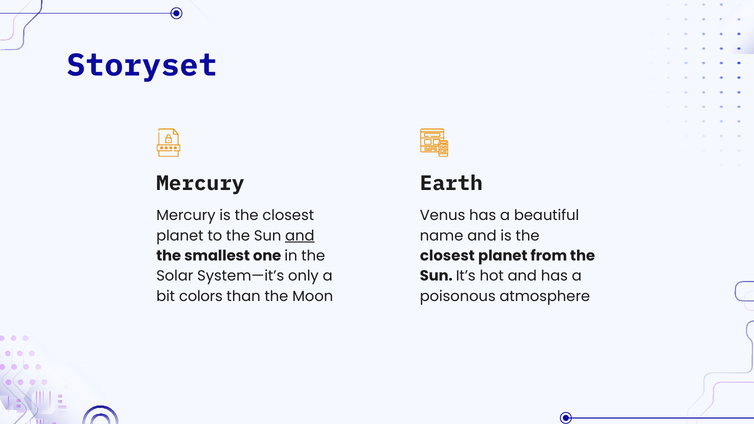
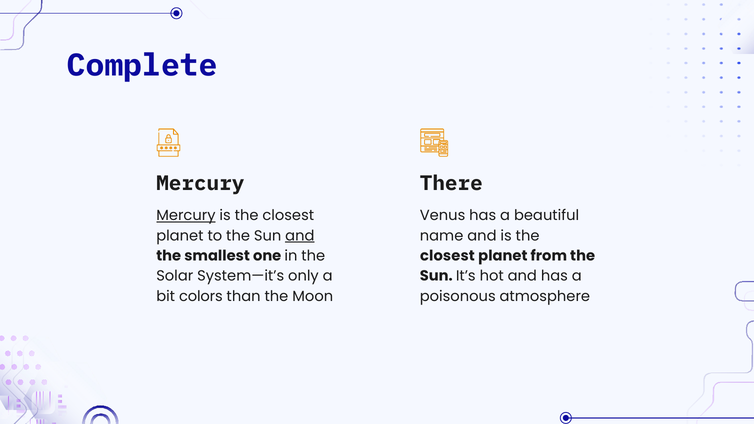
Storyset: Storyset -> Complete
Earth: Earth -> There
Mercury at (186, 216) underline: none -> present
